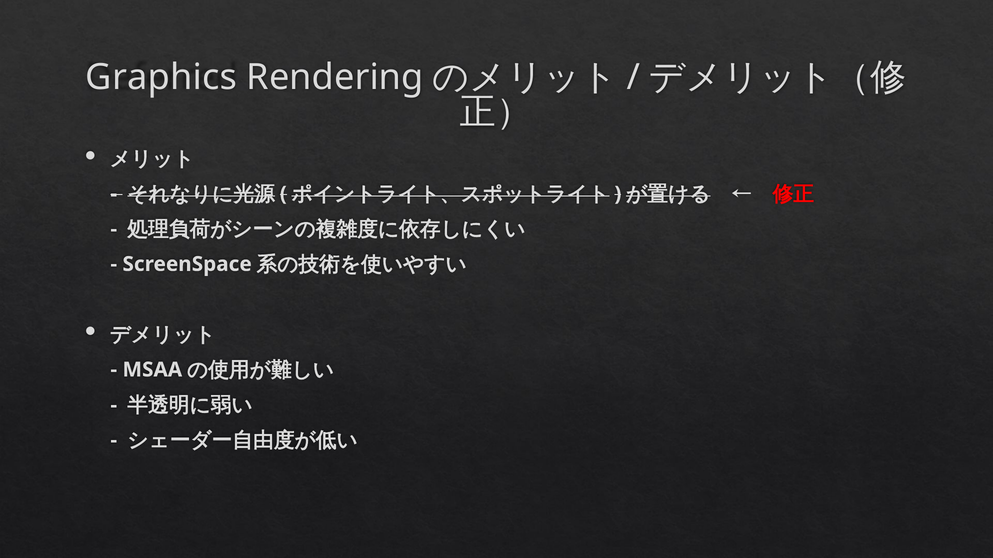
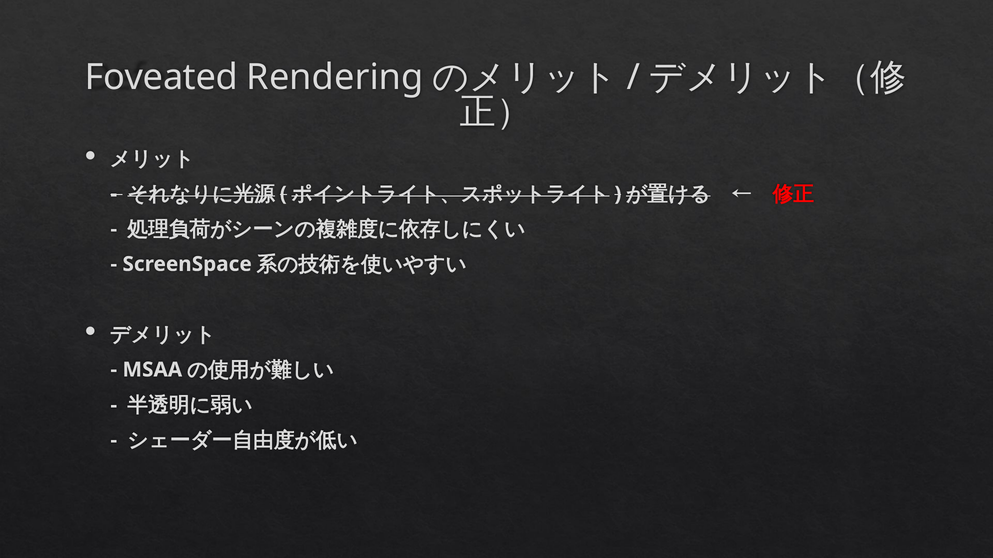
Graphics: Graphics -> Foveated
